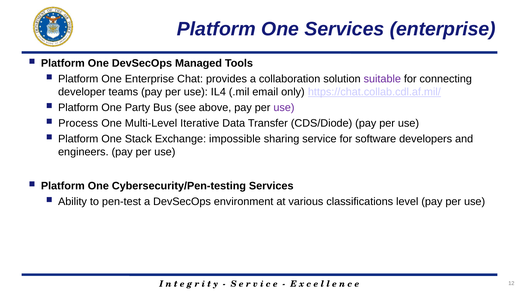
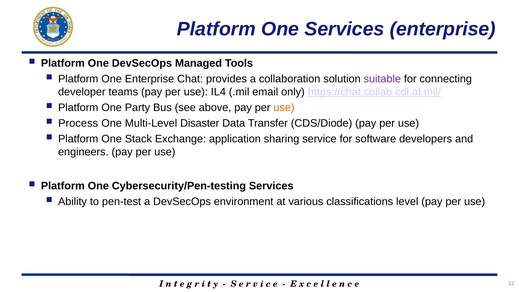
use at (284, 108) colour: purple -> orange
Iterative: Iterative -> Disaster
impossible: impossible -> application
